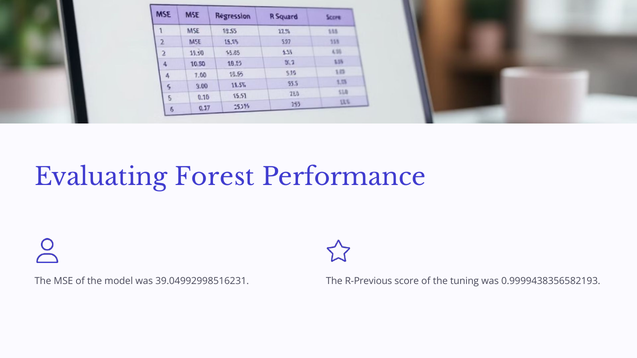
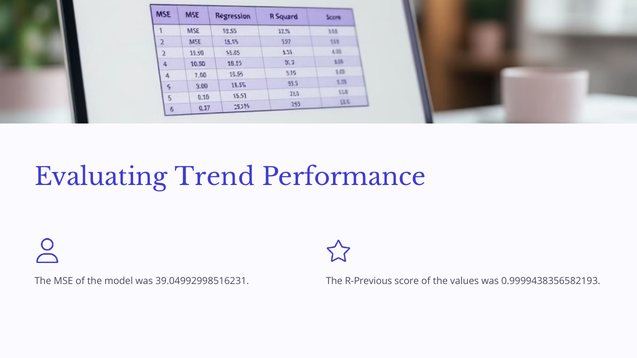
Forest: Forest -> Trend
tuning: tuning -> values
